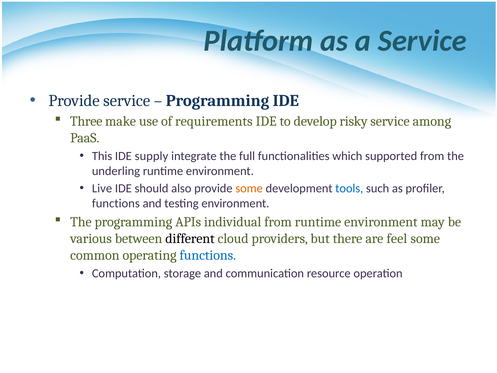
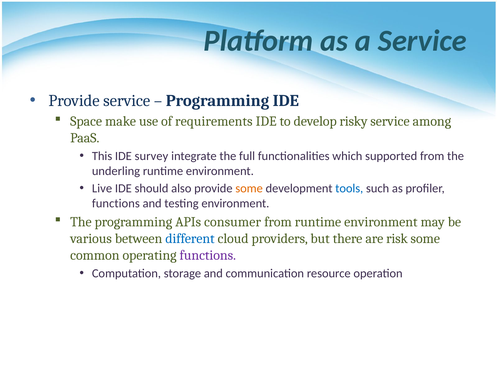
Three: Three -> Space
supply: supply -> survey
individual: individual -> consumer
different colour: black -> blue
feel: feel -> risk
functions at (208, 255) colour: blue -> purple
